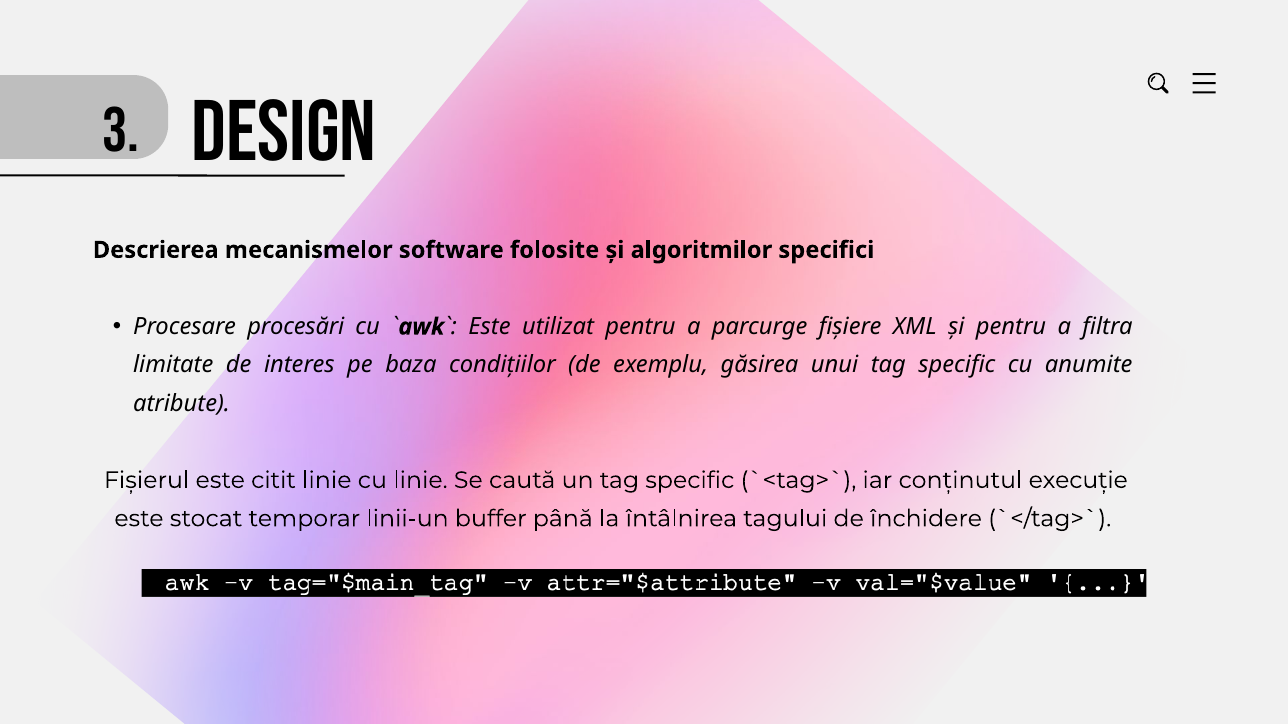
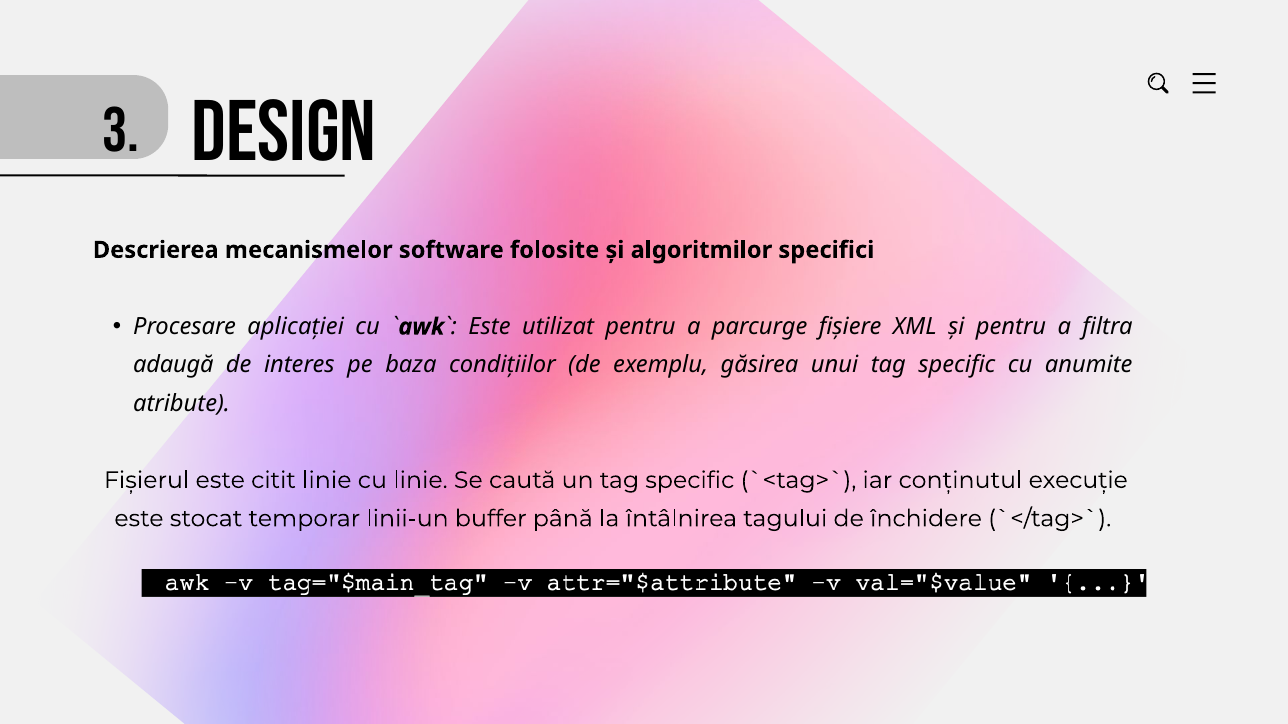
procesări: procesări -> aplicației
limitate: limitate -> adaugă
